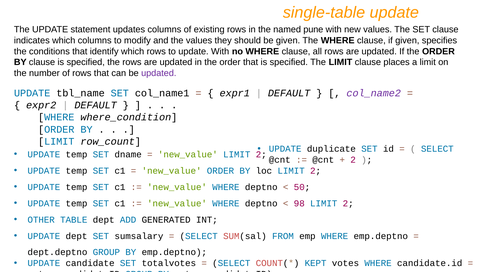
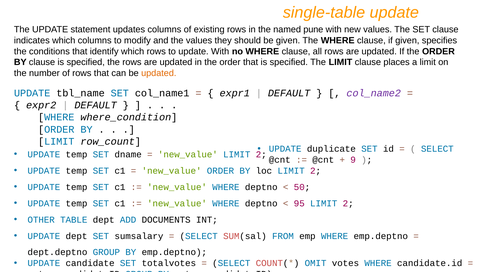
updated at (159, 73) colour: purple -> orange
2 at (353, 160): 2 -> 9
98: 98 -> 95
GENERATED: GENERATED -> DOCUMENTS
KEPT: KEPT -> OMIT
